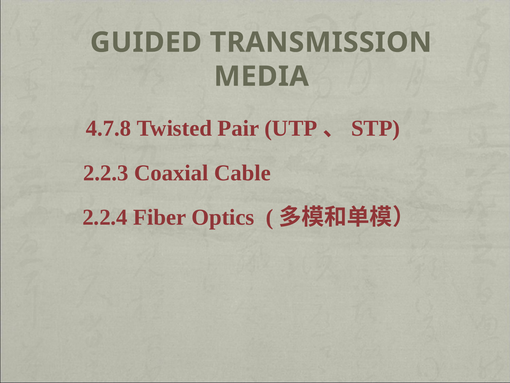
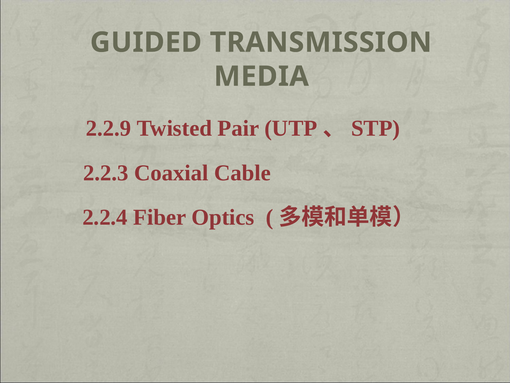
4.7.8: 4.7.8 -> 2.2.9
